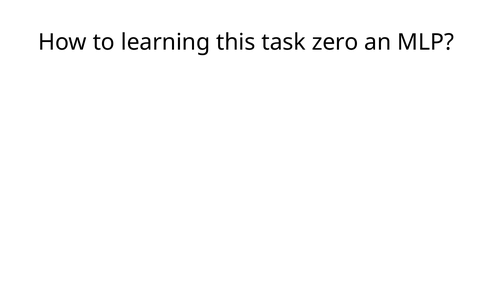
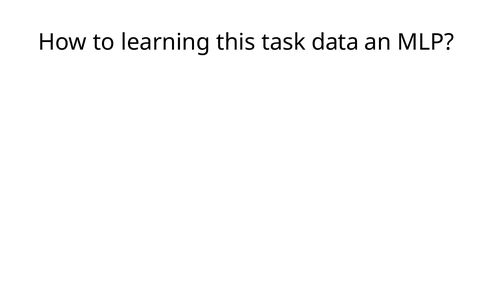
zero: zero -> data
